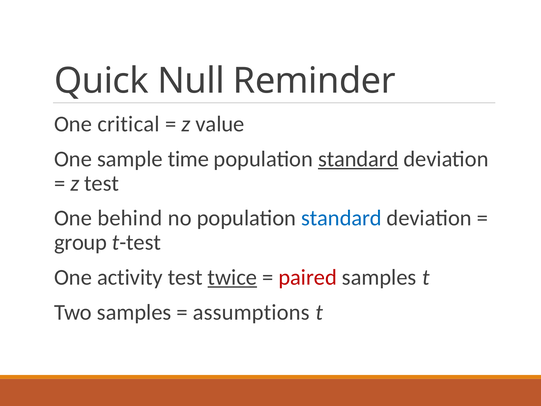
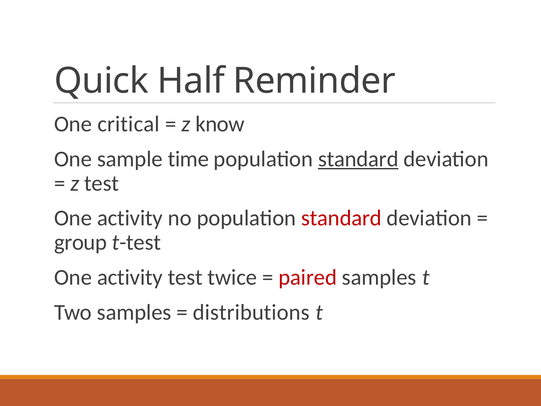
Null: Null -> Half
value: value -> know
behind at (130, 218): behind -> activity
standard at (341, 218) colour: blue -> red
twice underline: present -> none
assumptions: assumptions -> distributions
